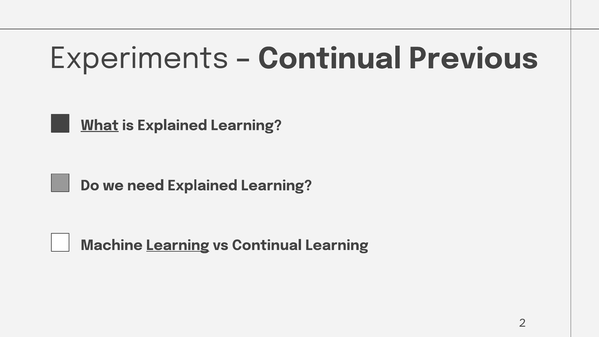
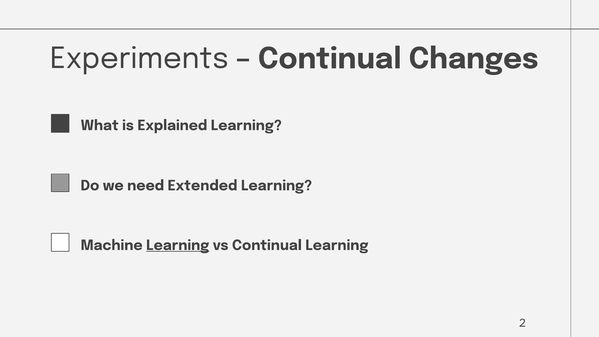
Previous: Previous -> Changes
What underline: present -> none
need Explained: Explained -> Extended
